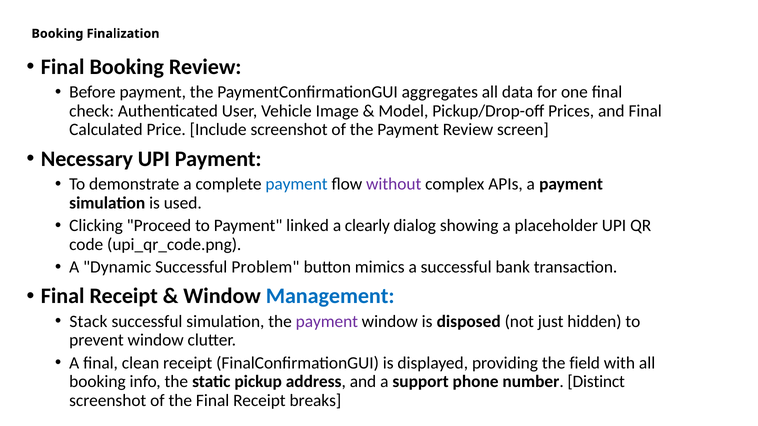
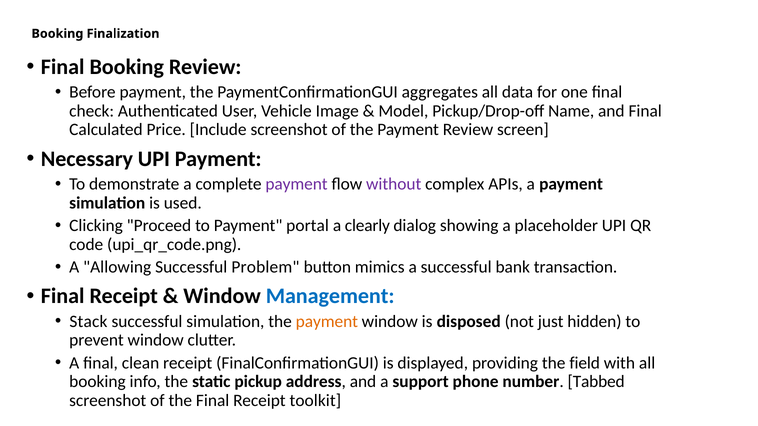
Prices: Prices -> Name
payment at (297, 184) colour: blue -> purple
linked: linked -> portal
Dynamic: Dynamic -> Allowing
payment at (327, 322) colour: purple -> orange
Distinct: Distinct -> Tabbed
breaks: breaks -> toolkit
